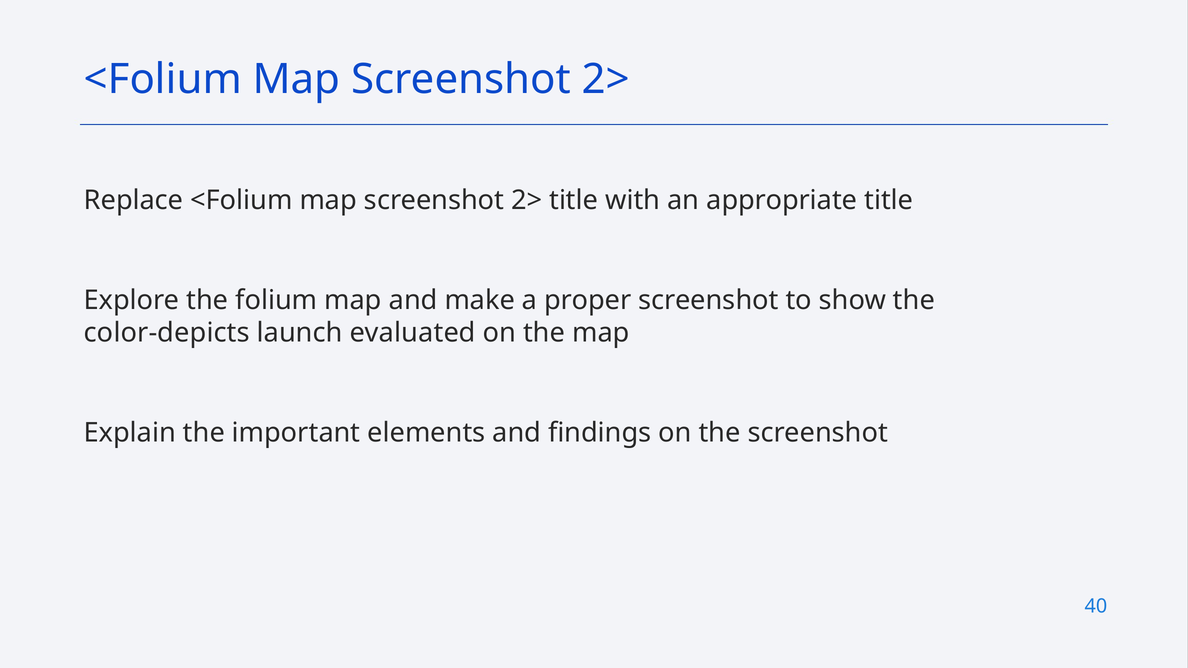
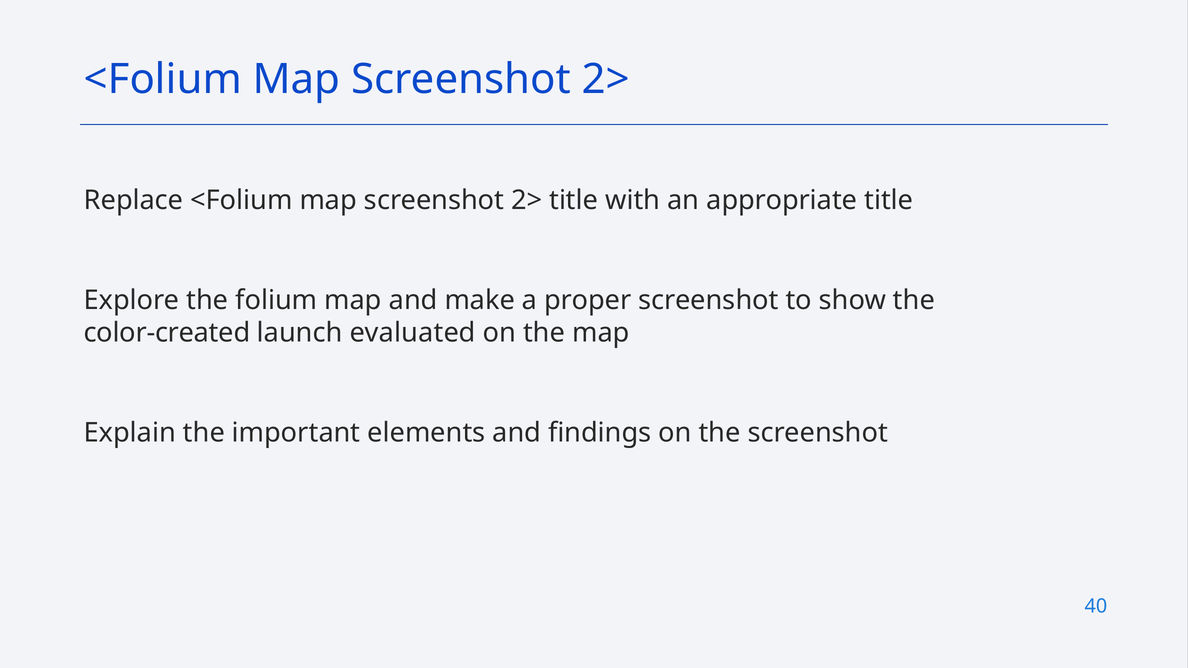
color-depicts: color-depicts -> color-created
